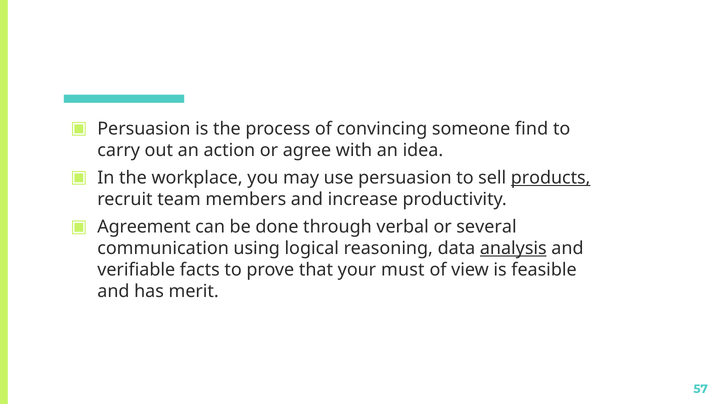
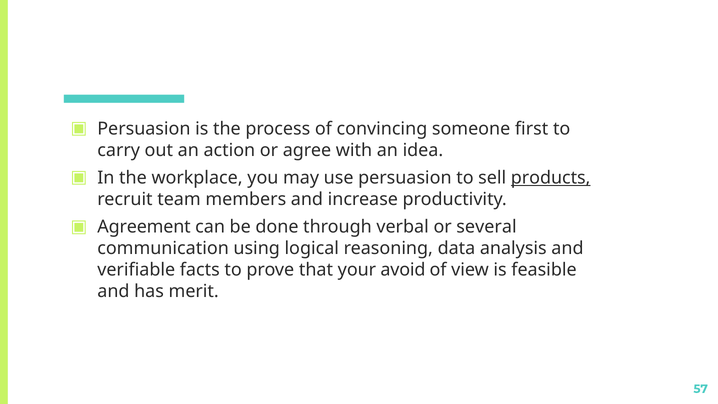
find: find -> first
analysis underline: present -> none
must: must -> avoid
